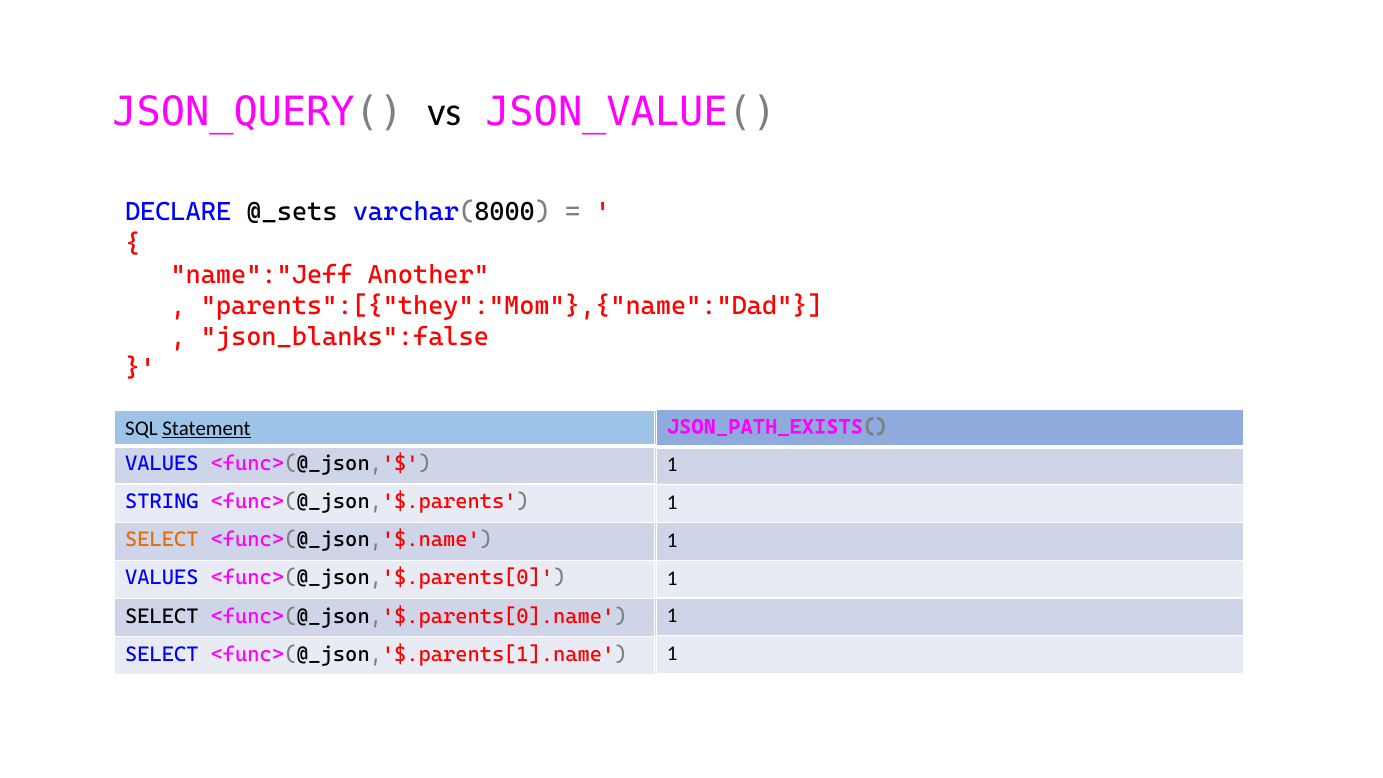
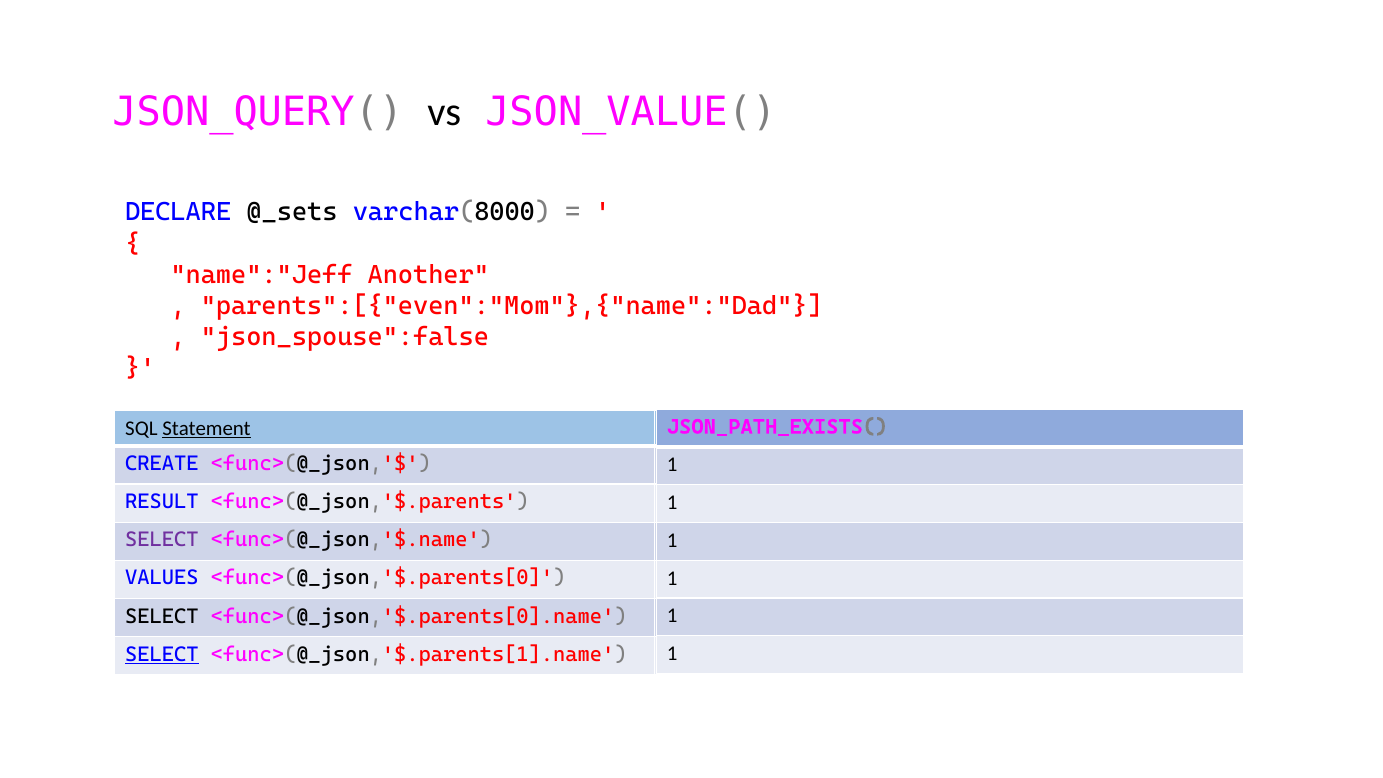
parents":[{"they":"Mom"},{"name":"Dad: parents":[{"they":"Mom"},{"name":"Dad -> parents":[{"even":"Mom"},{"name":"Dad
json_blanks":false: json_blanks":false -> json_spouse":false
VALUES at (162, 463): VALUES -> CREATE
STRING: STRING -> RESULT
SELECT at (162, 540) colour: orange -> purple
SELECT at (162, 654) underline: none -> present
